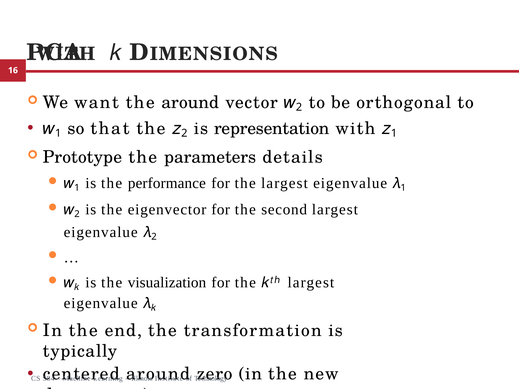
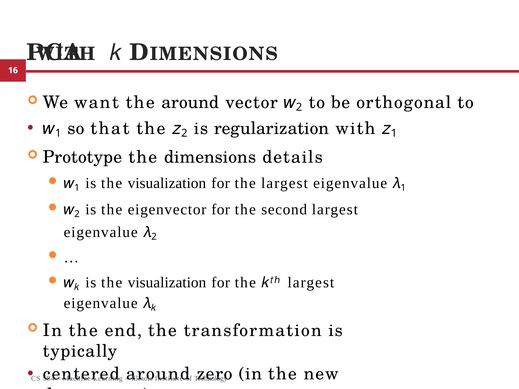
representation: representation -> regularization
the parameters: parameters -> dimensions
performance at (167, 183): performance -> visualization
